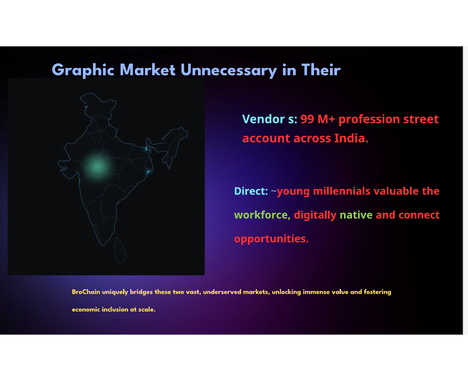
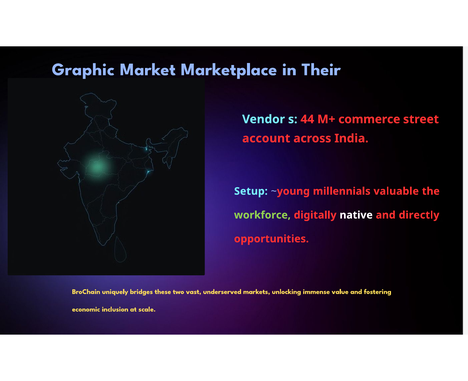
Unnecessary: Unnecessary -> Marketplace
99: 99 -> 44
profession: profession -> commerce
Direct: Direct -> Setup
native colour: light green -> white
connect: connect -> directly
